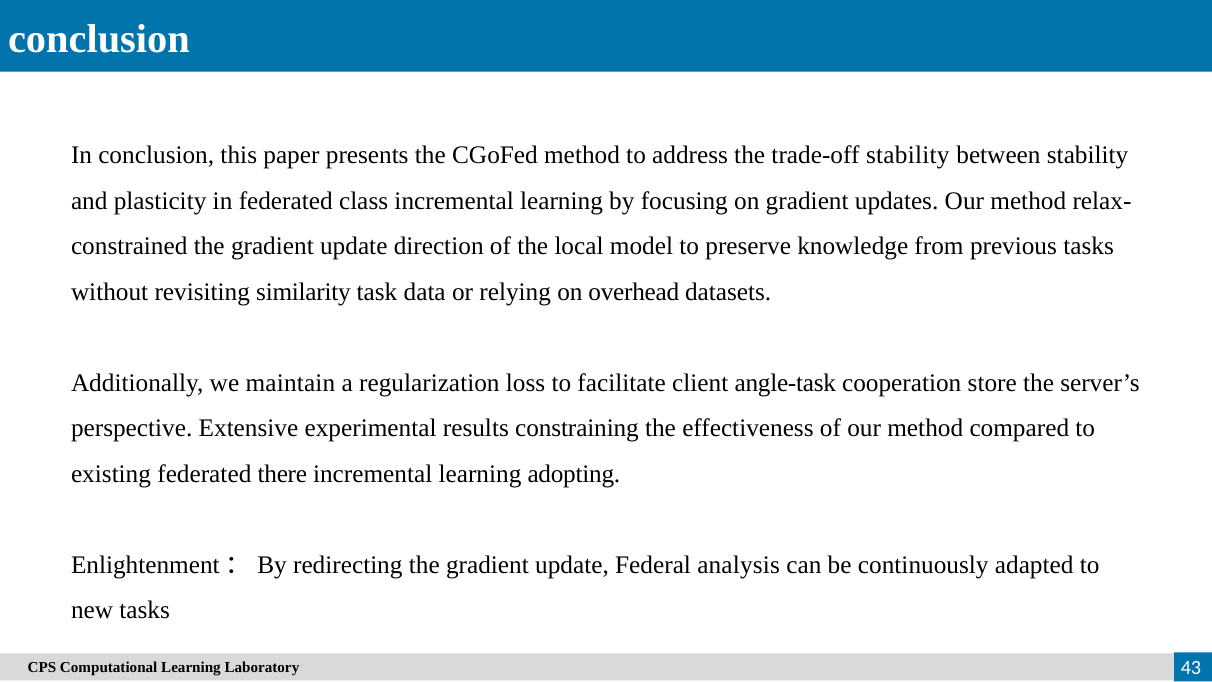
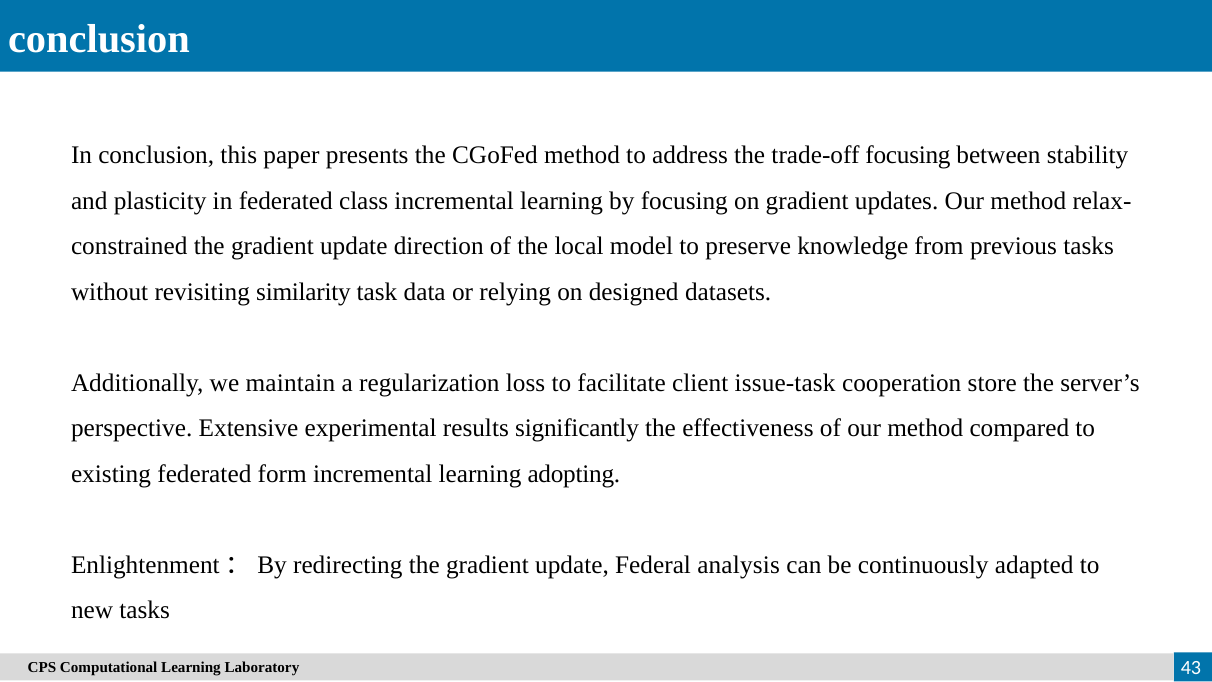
trade-off stability: stability -> focusing
overhead: overhead -> designed
angle-task: angle-task -> issue-task
constraining: constraining -> significantly
there: there -> form
